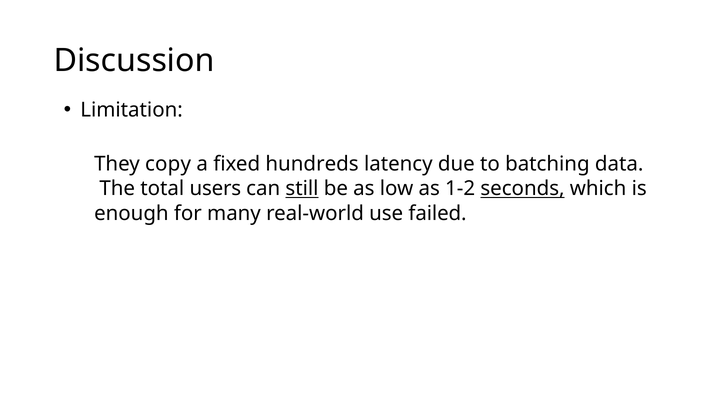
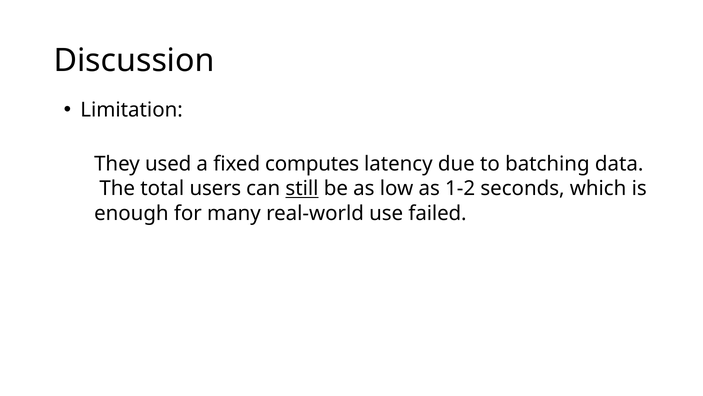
copy: copy -> used
hundreds: hundreds -> computes
seconds underline: present -> none
